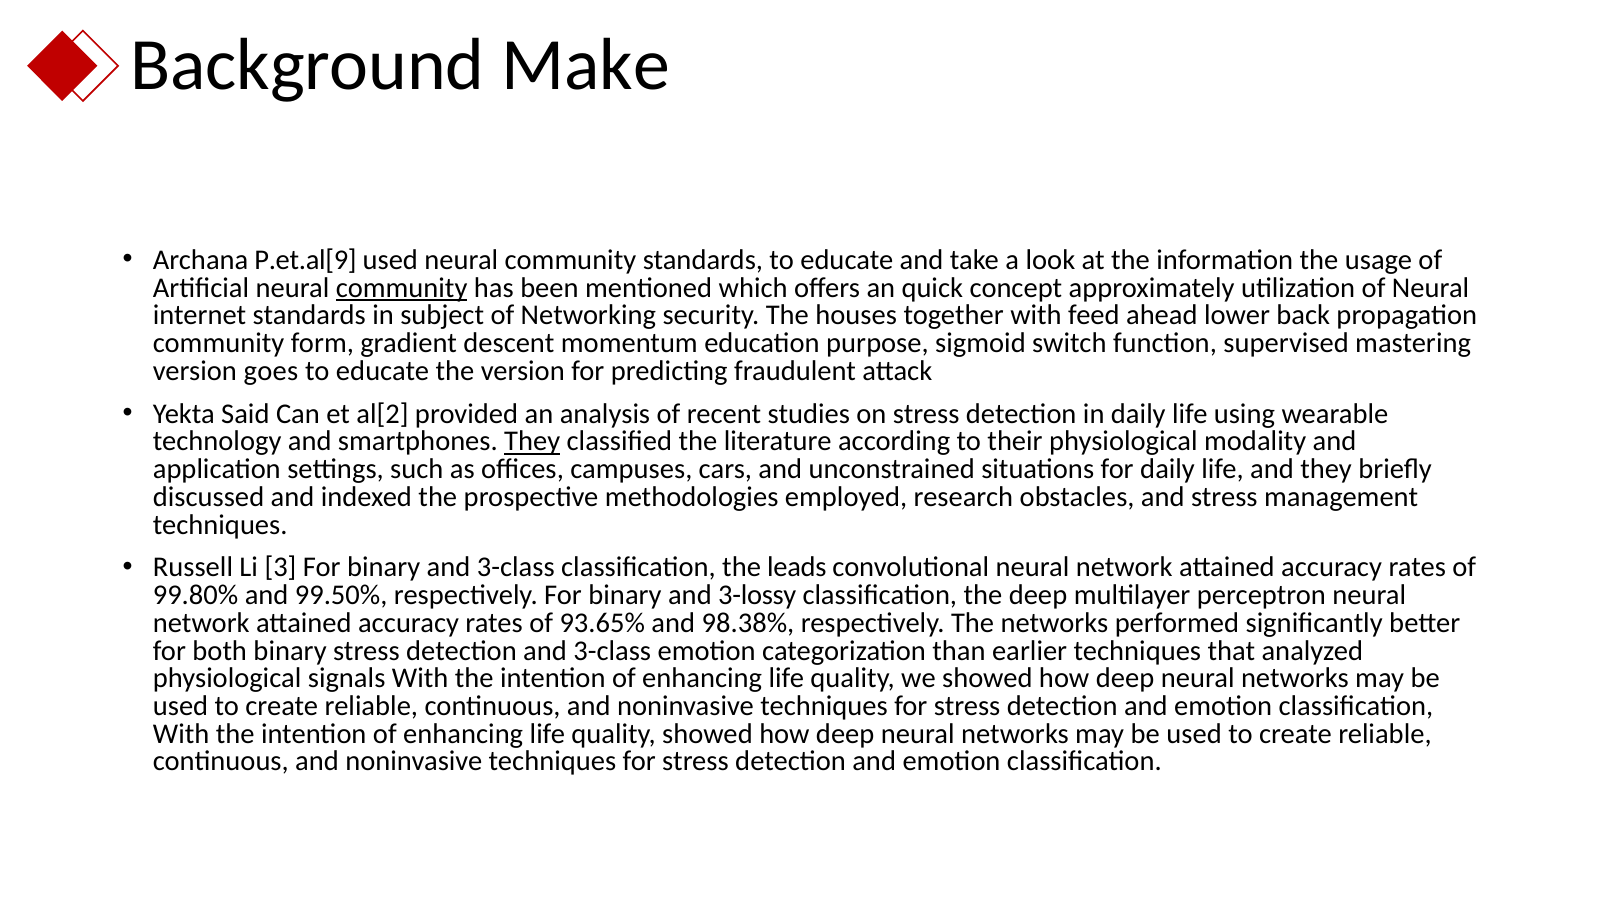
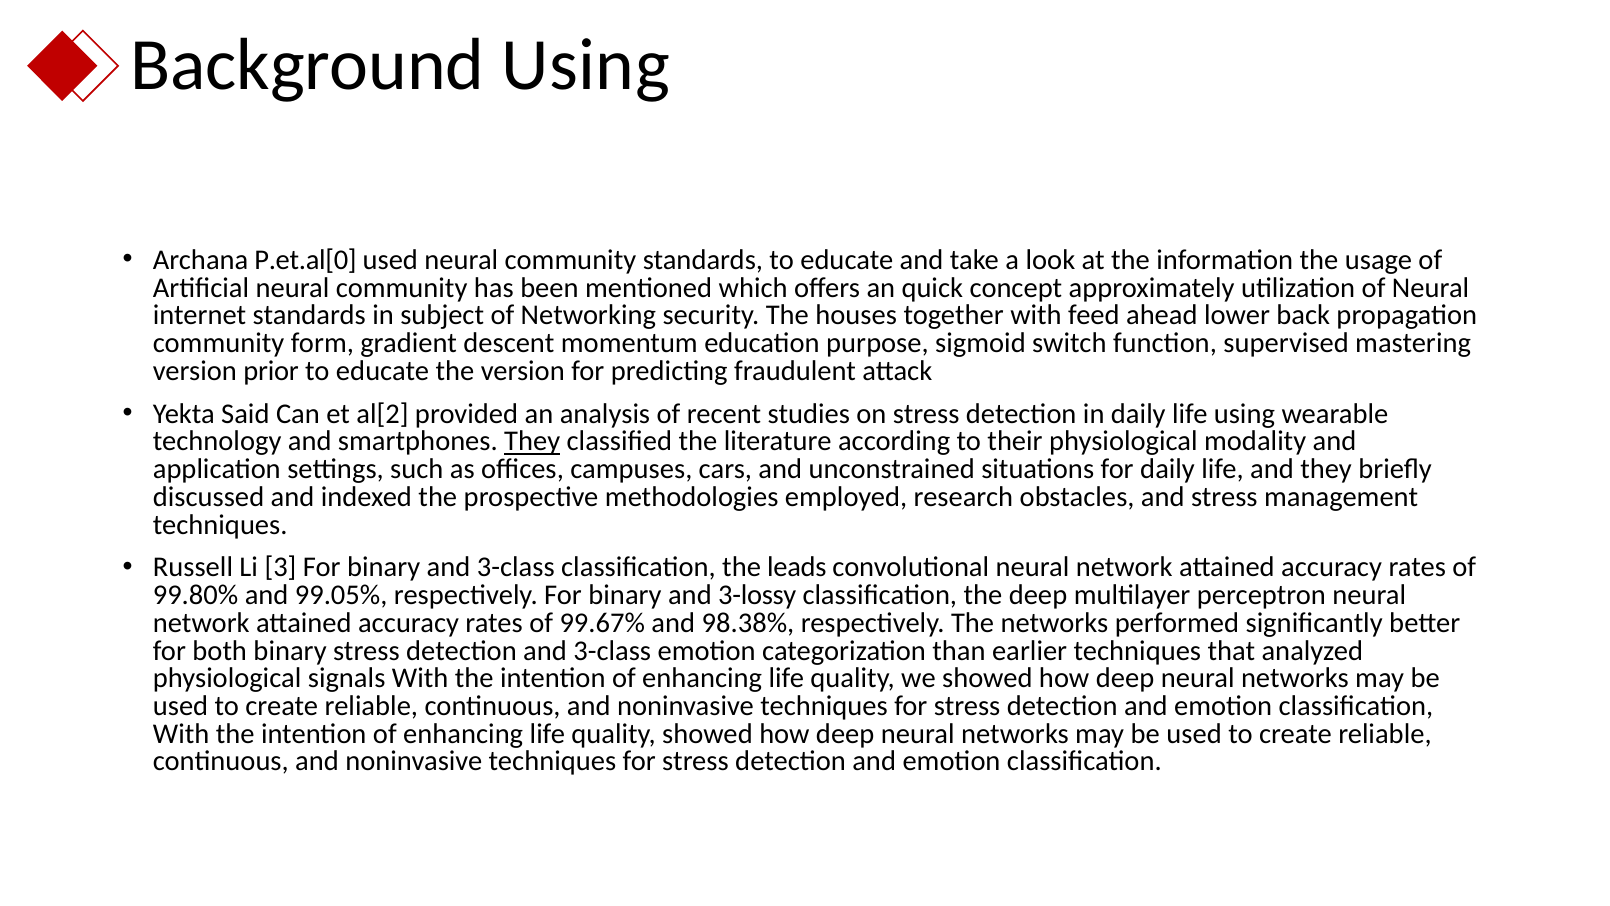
Background Make: Make -> Using
P.et.al[9: P.et.al[9 -> P.et.al[0
community at (402, 288) underline: present -> none
goes: goes -> prior
99.50%: 99.50% -> 99.05%
93.65%: 93.65% -> 99.67%
